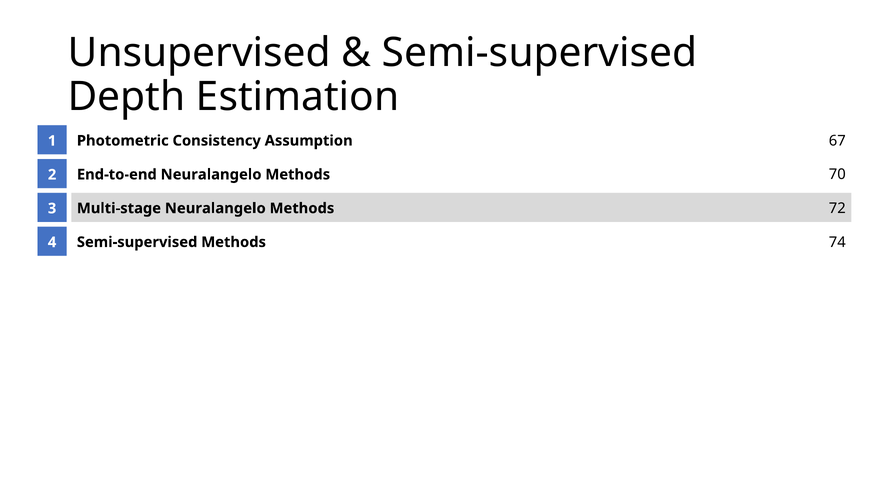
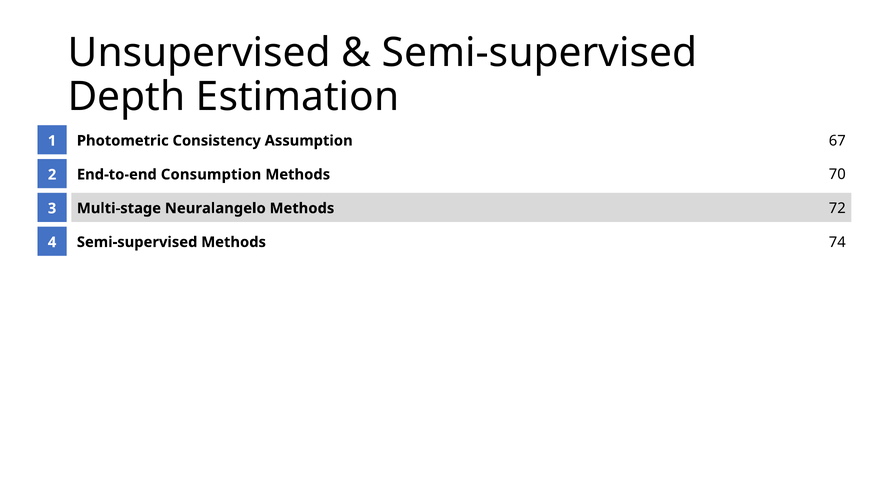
End-to-end Neuralangelo: Neuralangelo -> Consumption
